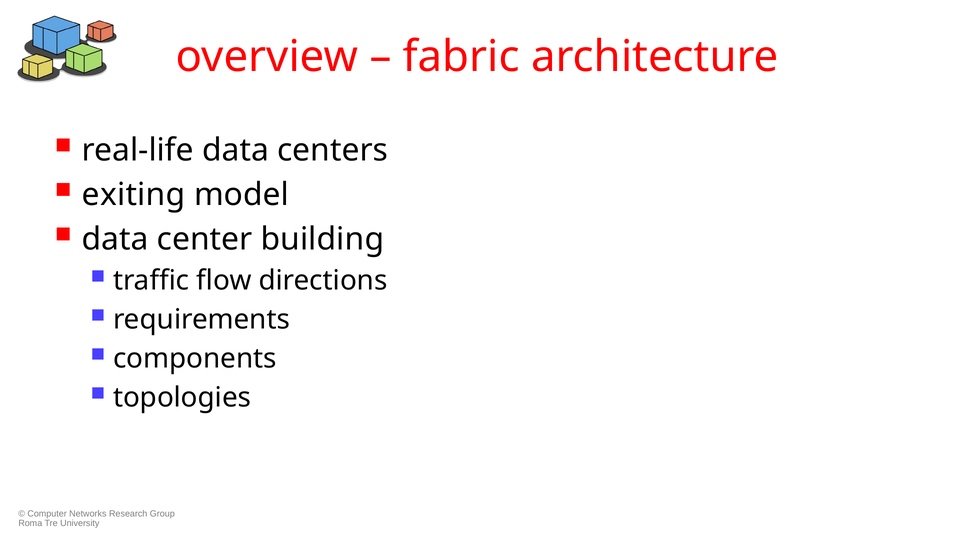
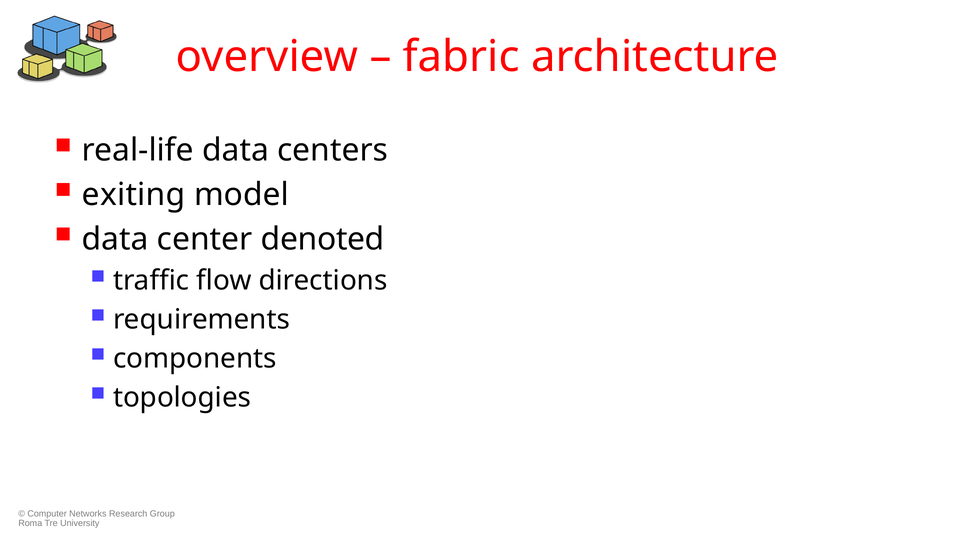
building: building -> denoted
